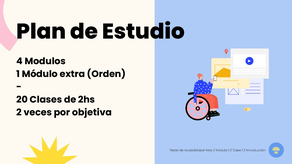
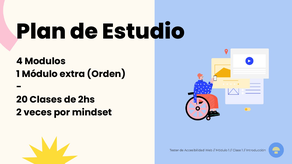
objetiva: objetiva -> mindset
